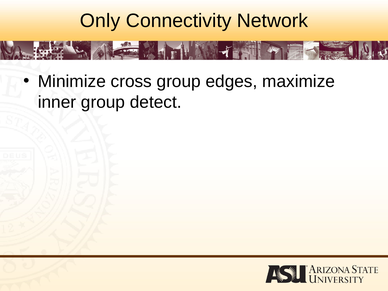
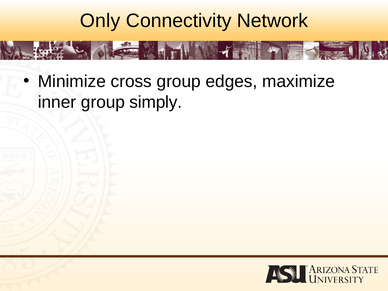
detect: detect -> simply
